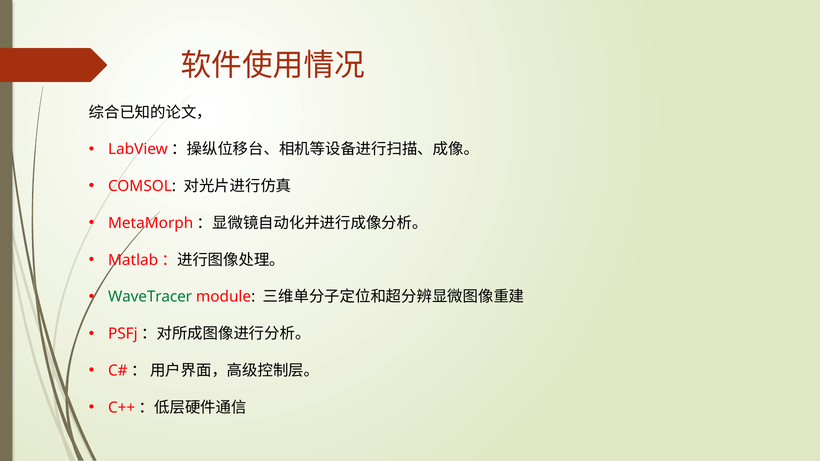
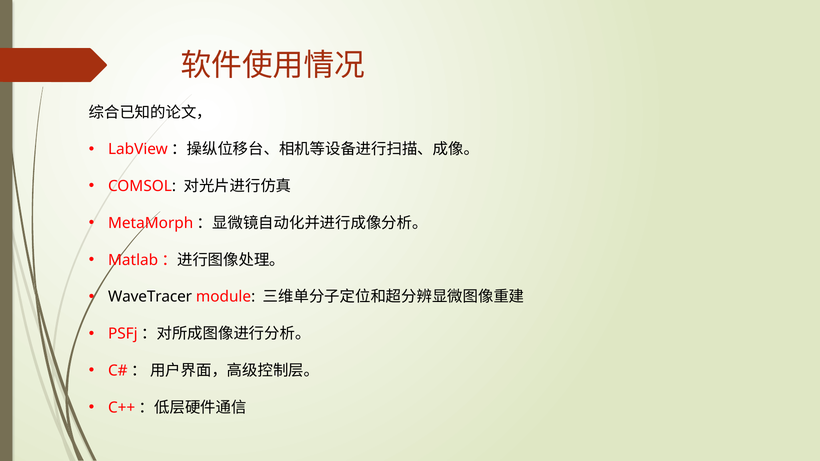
WaveTracer colour: green -> black
